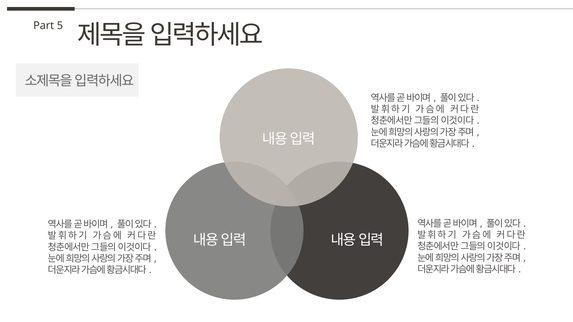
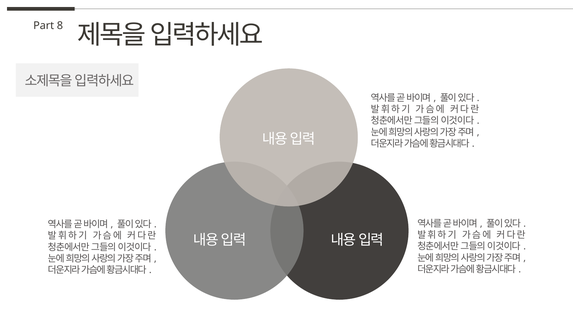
5: 5 -> 8
